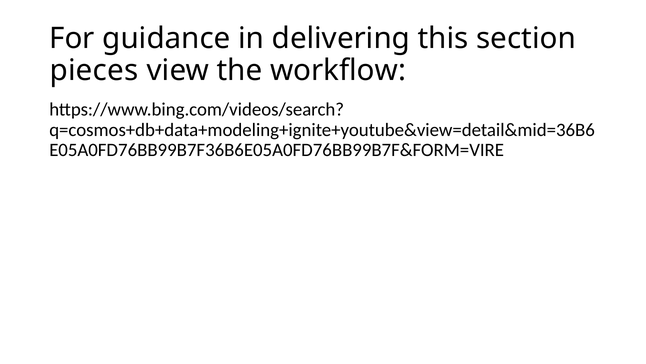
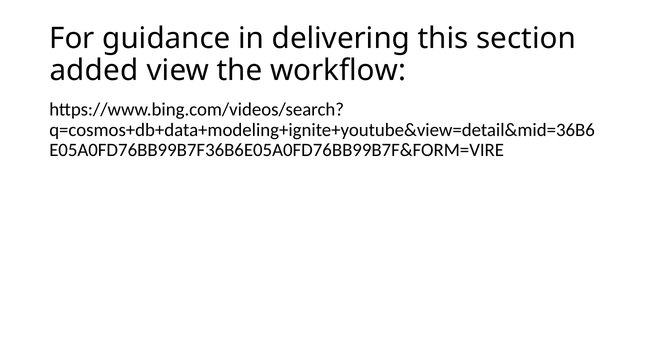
pieces: pieces -> added
